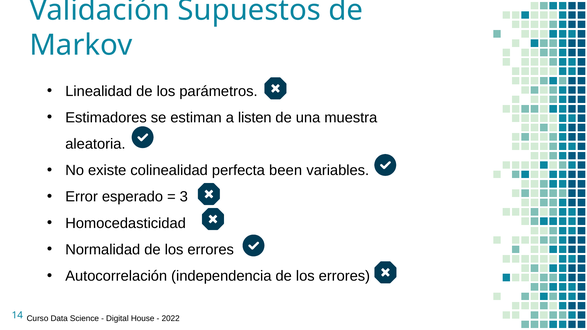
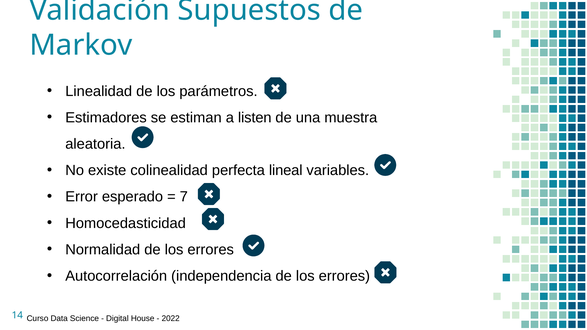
been: been -> lineal
3: 3 -> 7
